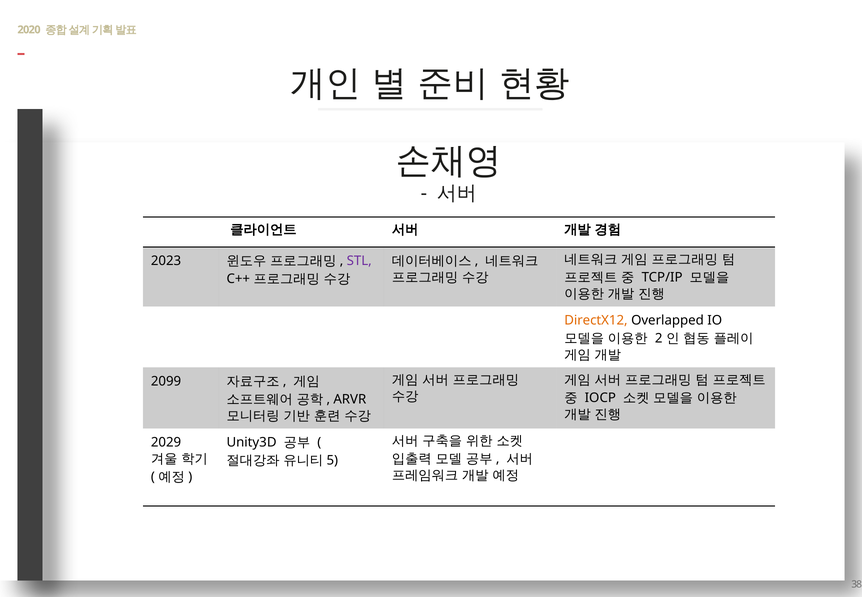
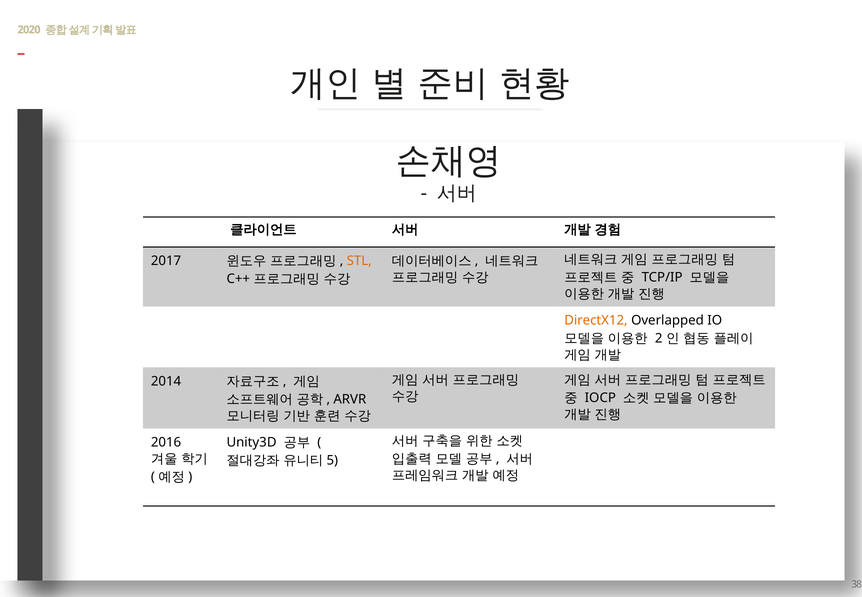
2023: 2023 -> 2017
STL colour: purple -> orange
2099: 2099 -> 2014
2029: 2029 -> 2016
